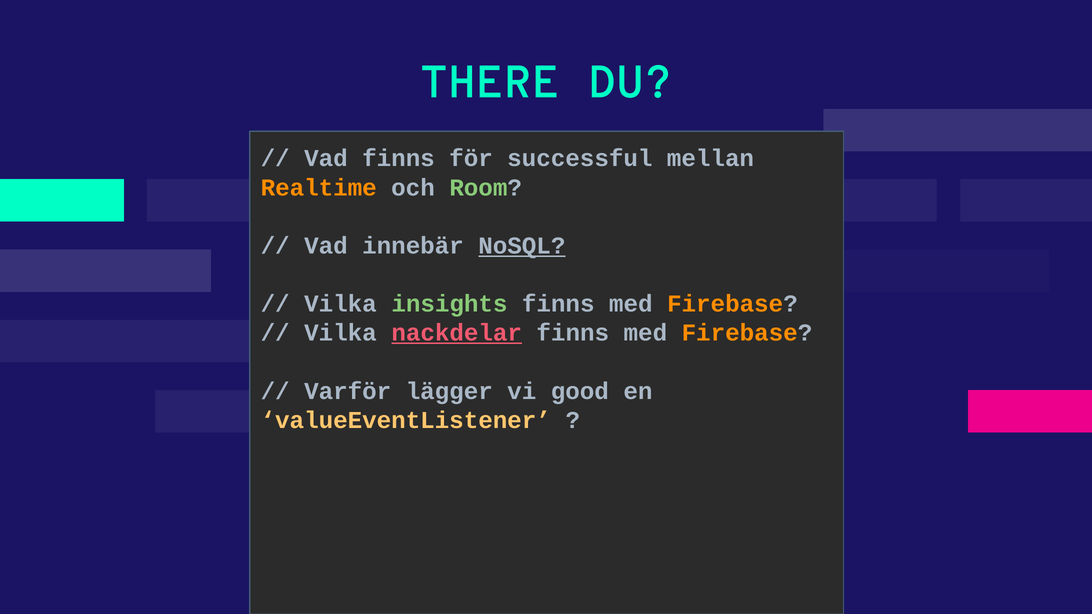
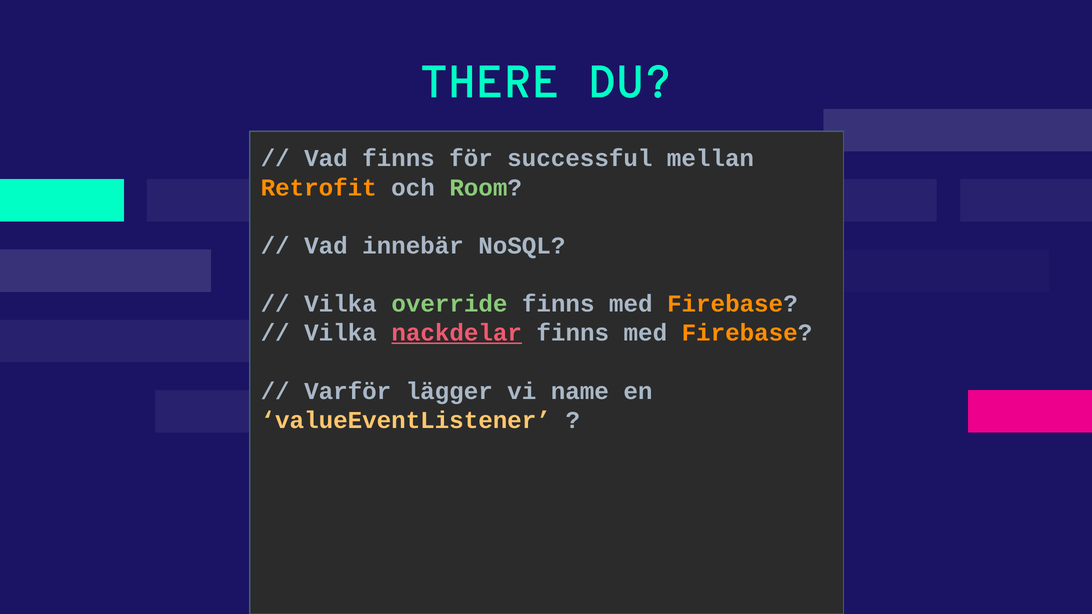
Realtime: Realtime -> Retrofit
NoSQL underline: present -> none
insights: insights -> override
good: good -> name
